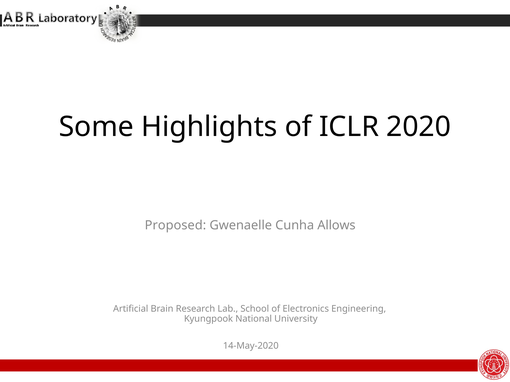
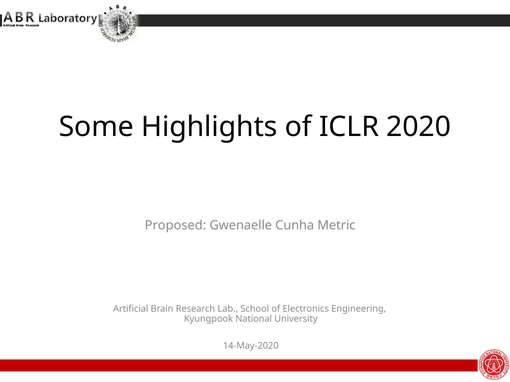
Allows: Allows -> Metric
